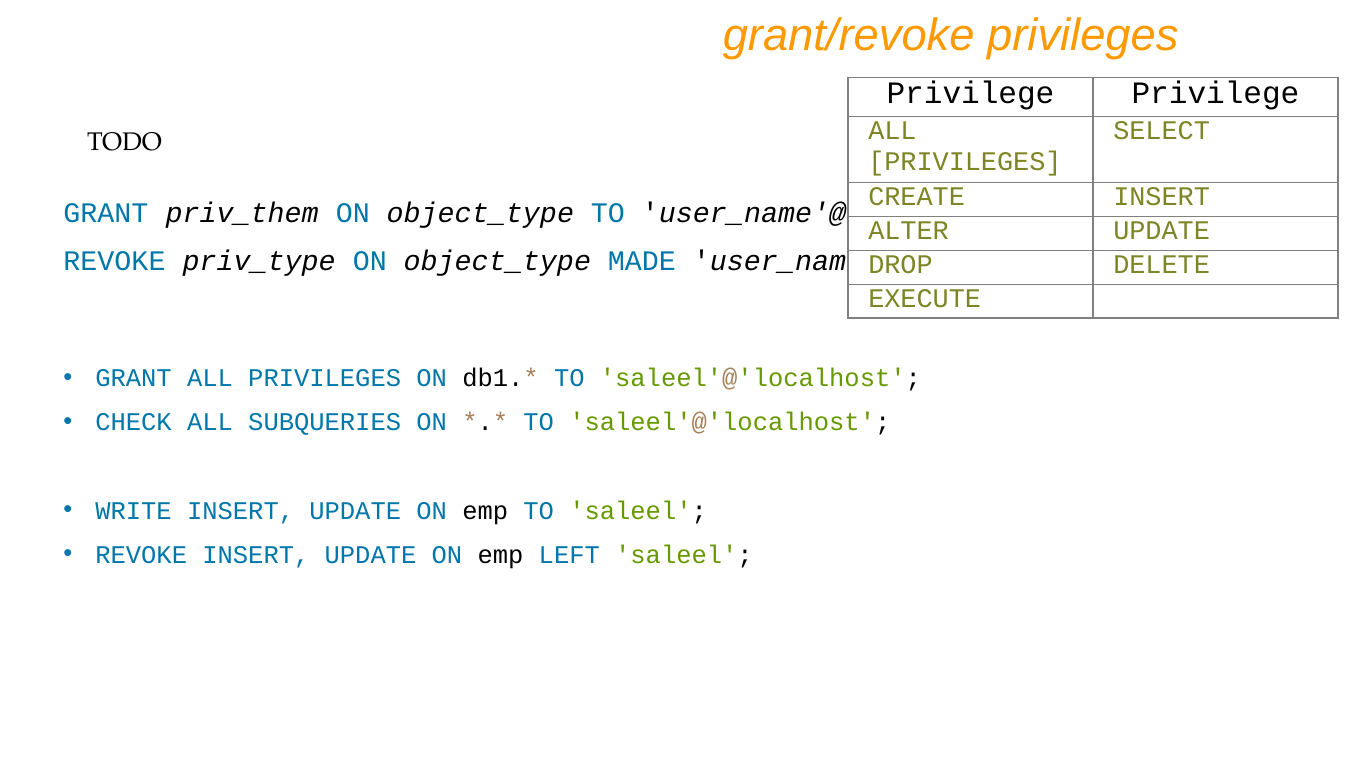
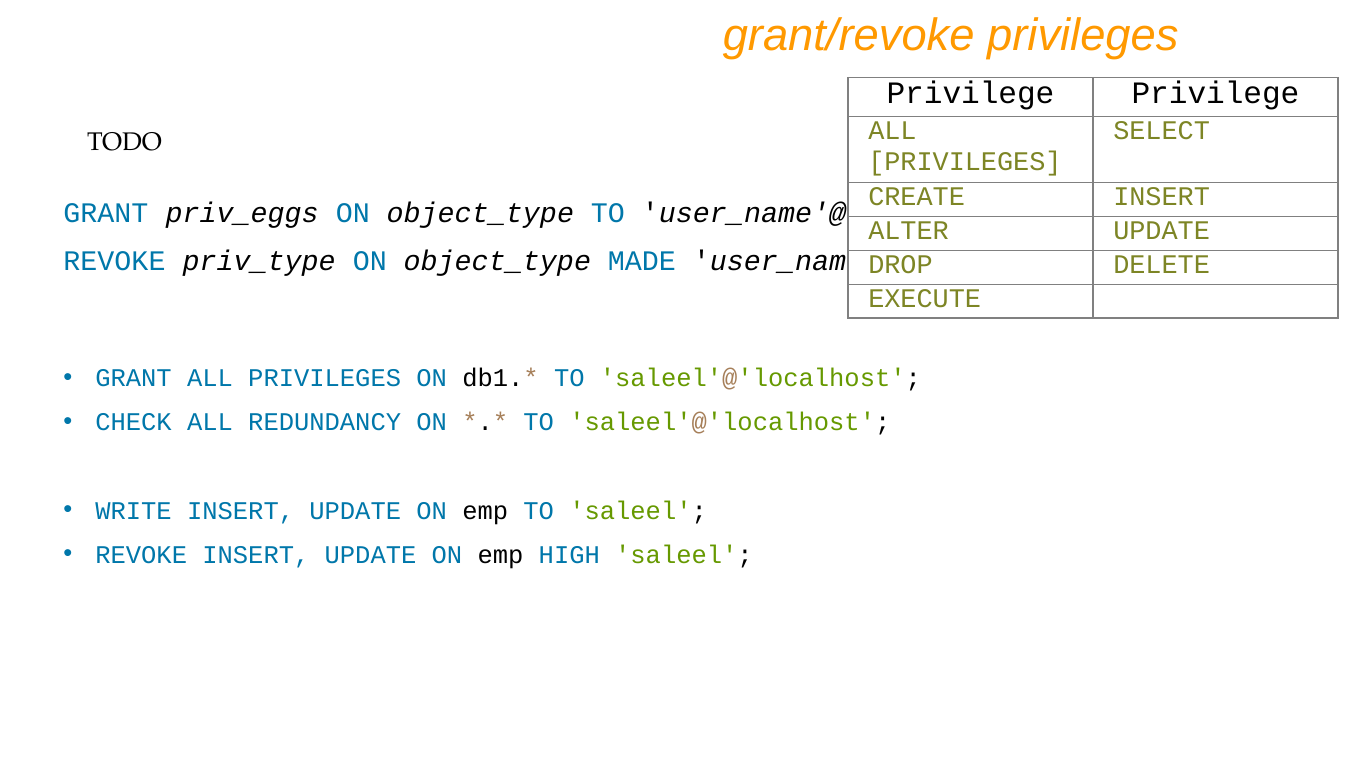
priv_them: priv_them -> priv_eggs
SUBQUERIES: SUBQUERIES -> REDUNDANCY
LEFT: LEFT -> HIGH
